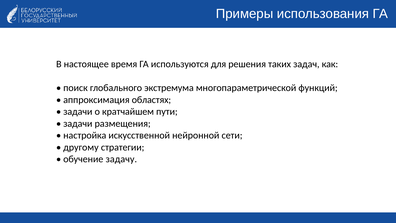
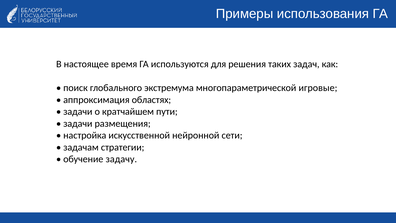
функций: функций -> игровые
другому: другому -> задачам
